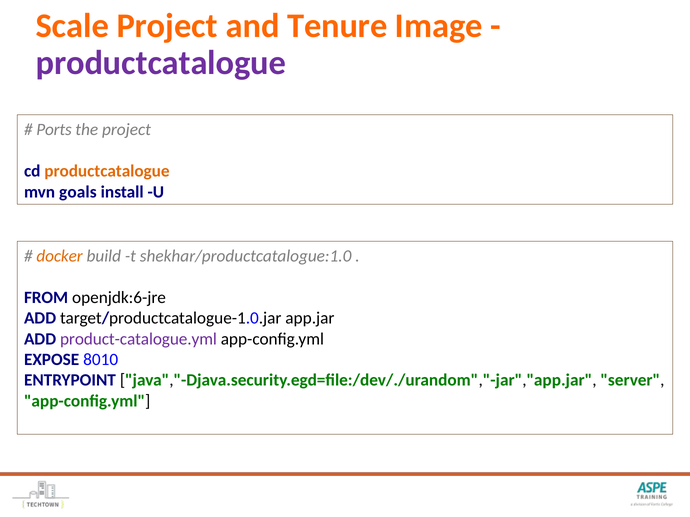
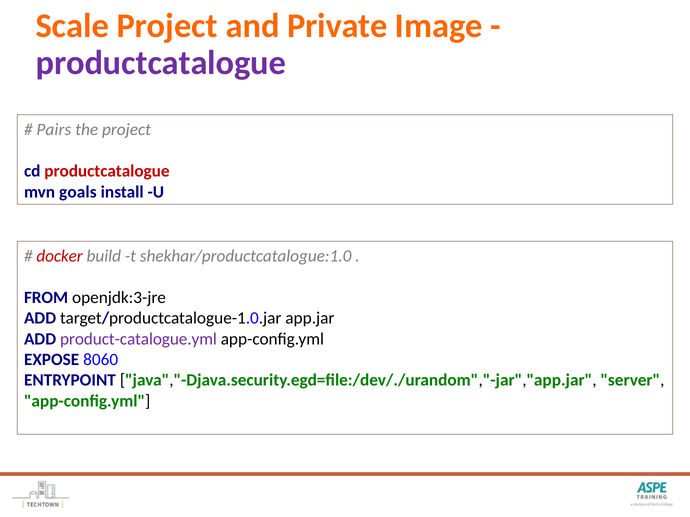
Tenure: Tenure -> Private
Ports: Ports -> Pairs
productcatalogue at (107, 171) colour: orange -> red
docker colour: orange -> red
openjdk:6-jre: openjdk:6-jre -> openjdk:3-jre
8010: 8010 -> 8060
